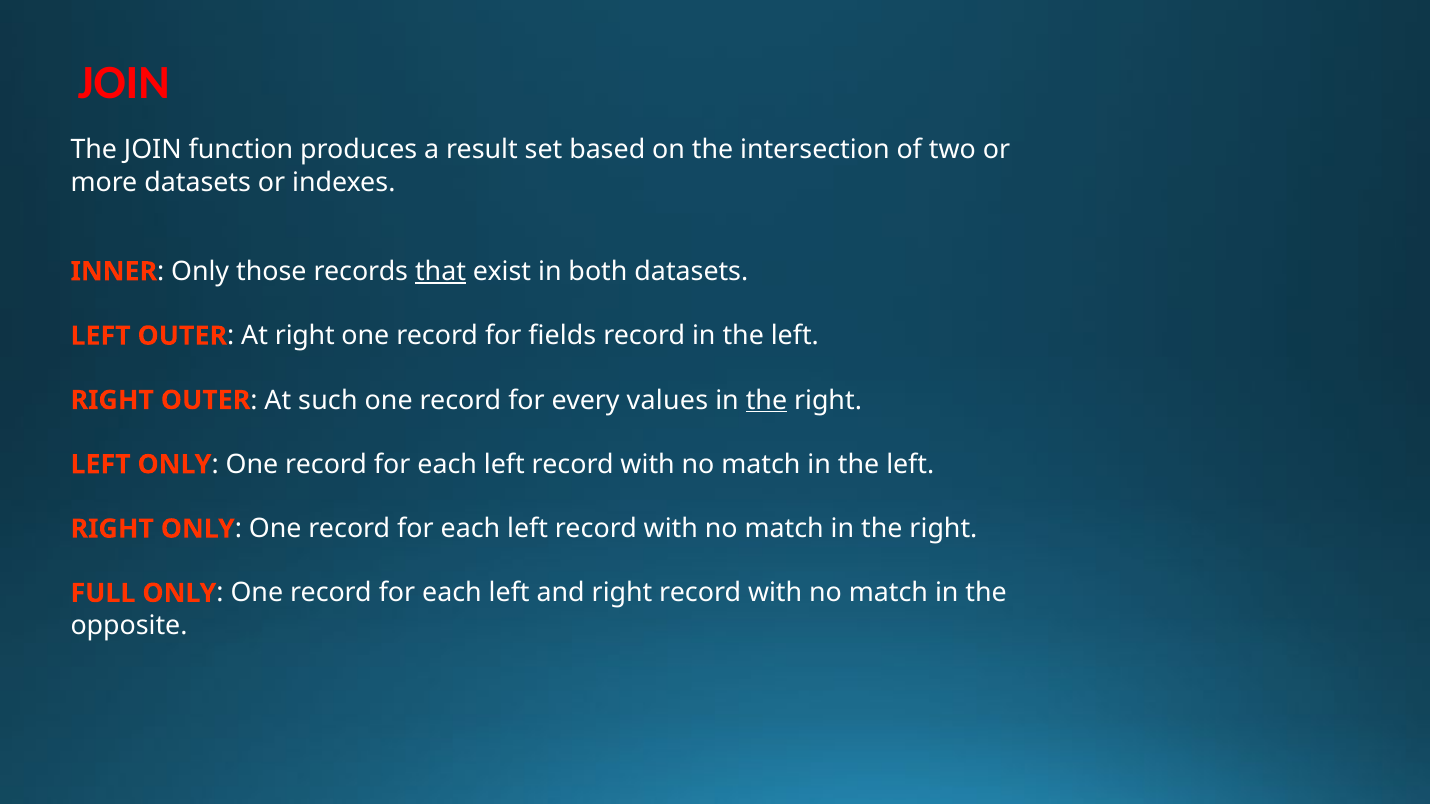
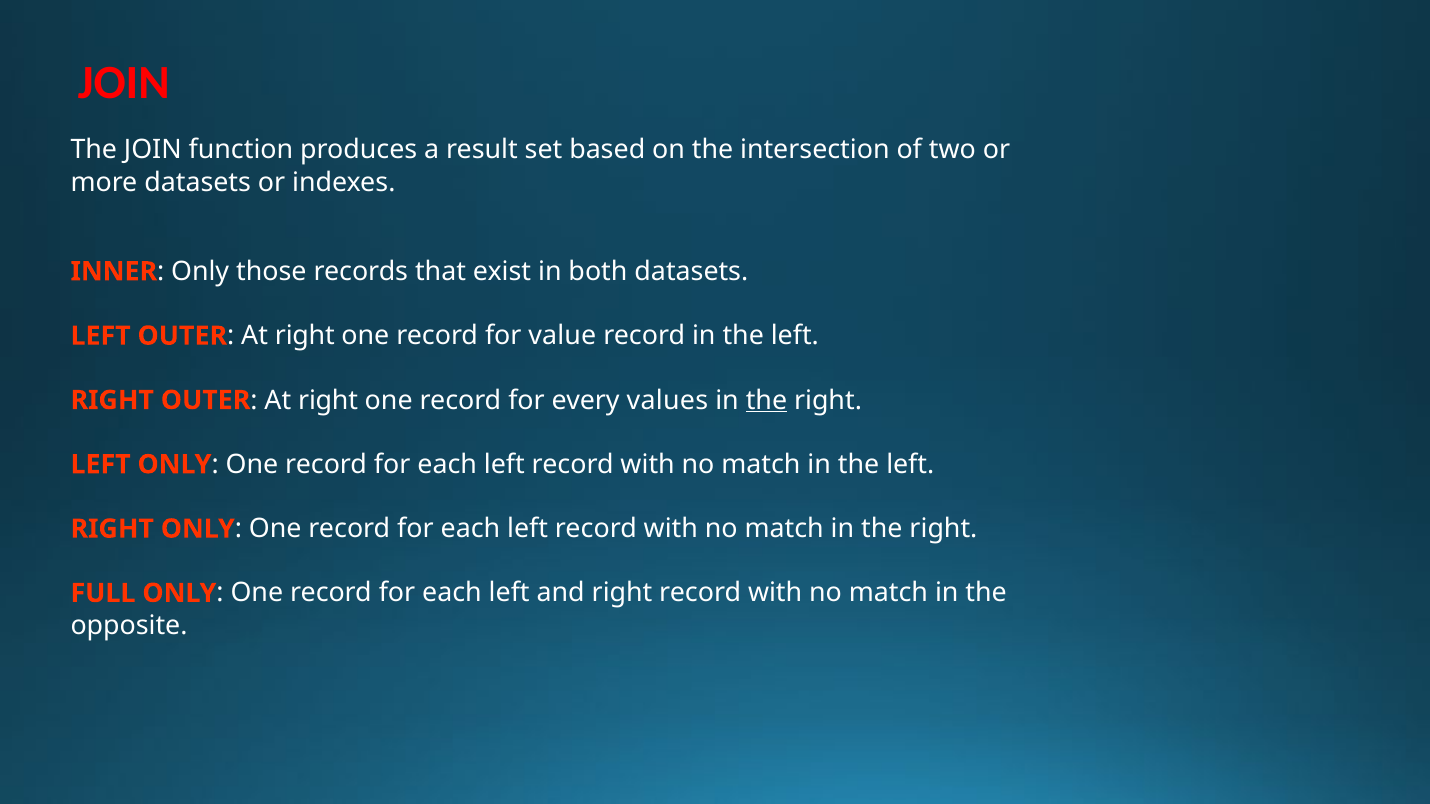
that underline: present -> none
fields: fields -> value
such at (328, 400): such -> right
